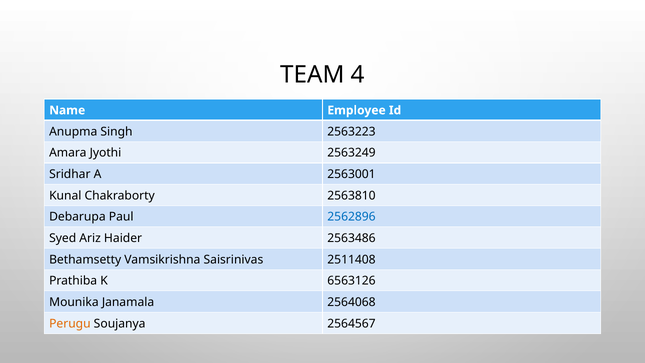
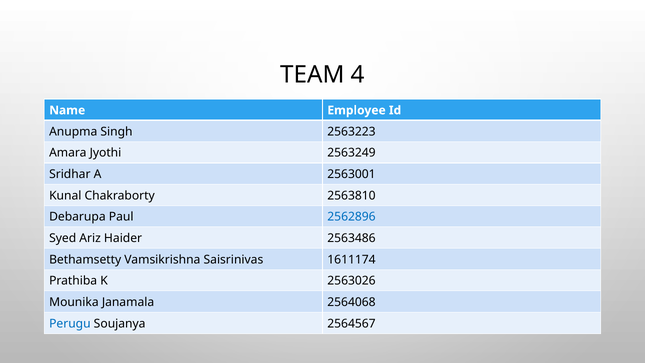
2511408: 2511408 -> 1611174
6563126: 6563126 -> 2563026
Perugu colour: orange -> blue
